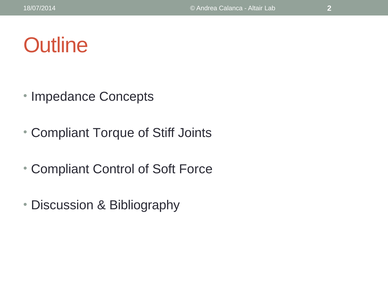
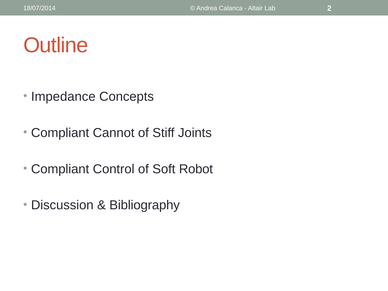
Torque: Torque -> Cannot
Force: Force -> Robot
